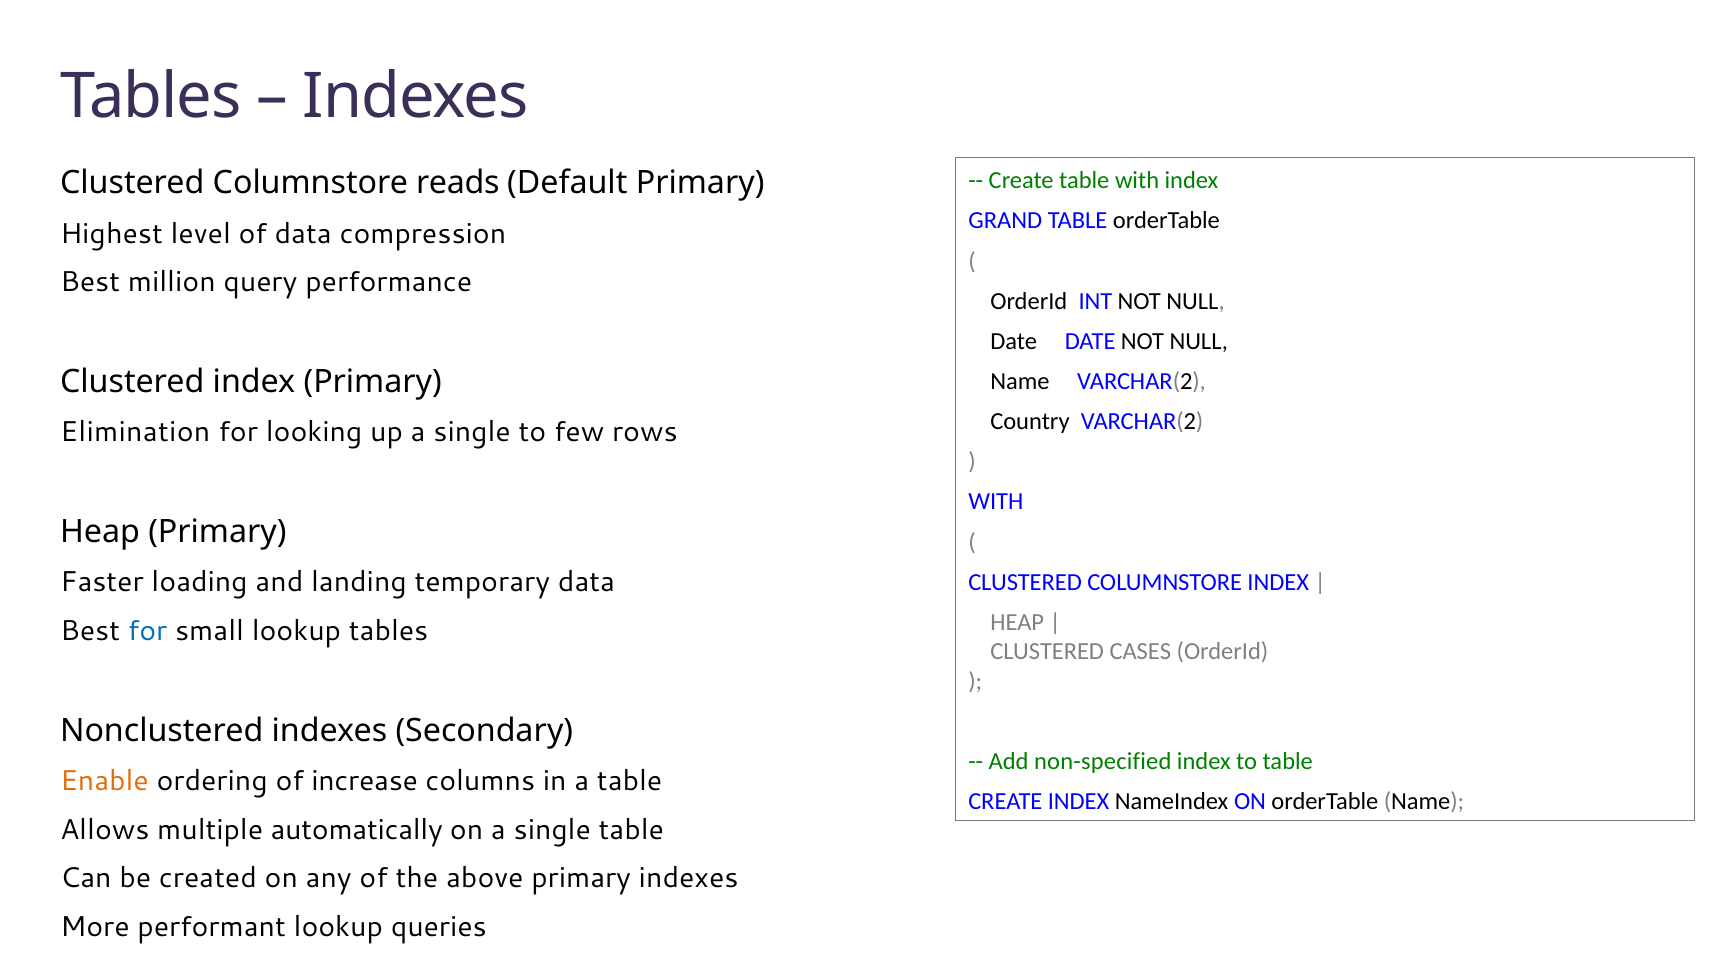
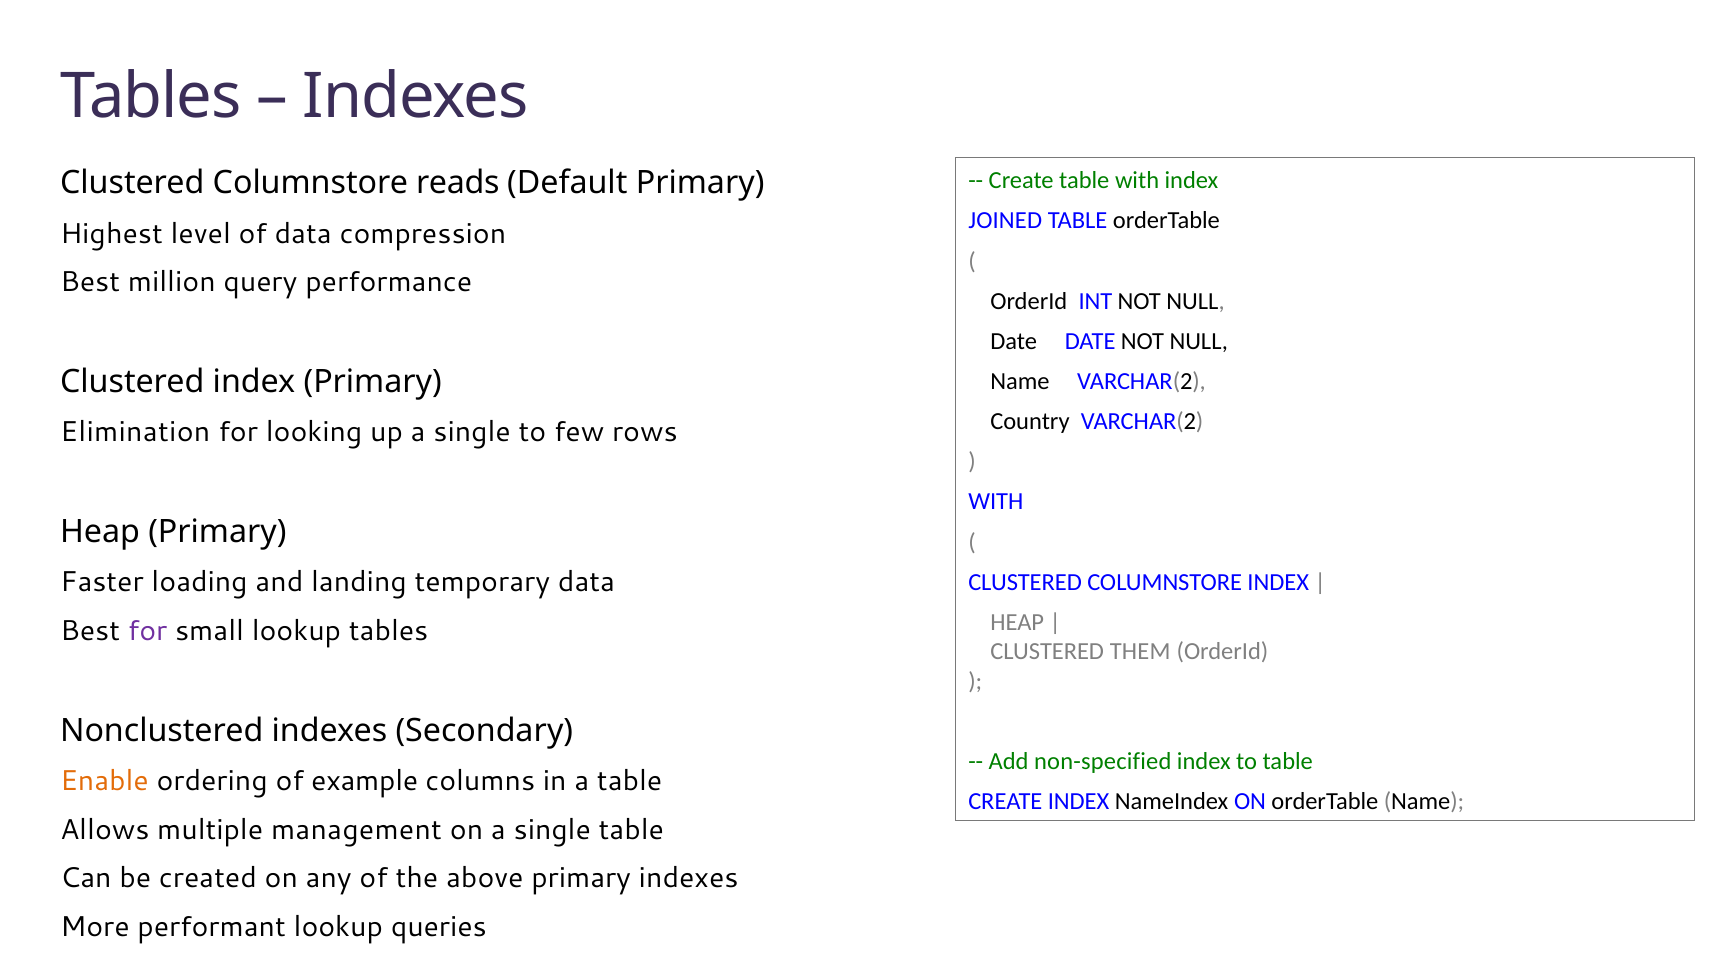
GRAND: GRAND -> JOINED
for at (148, 631) colour: blue -> purple
CASES: CASES -> THEM
increase: increase -> example
automatically: automatically -> management
